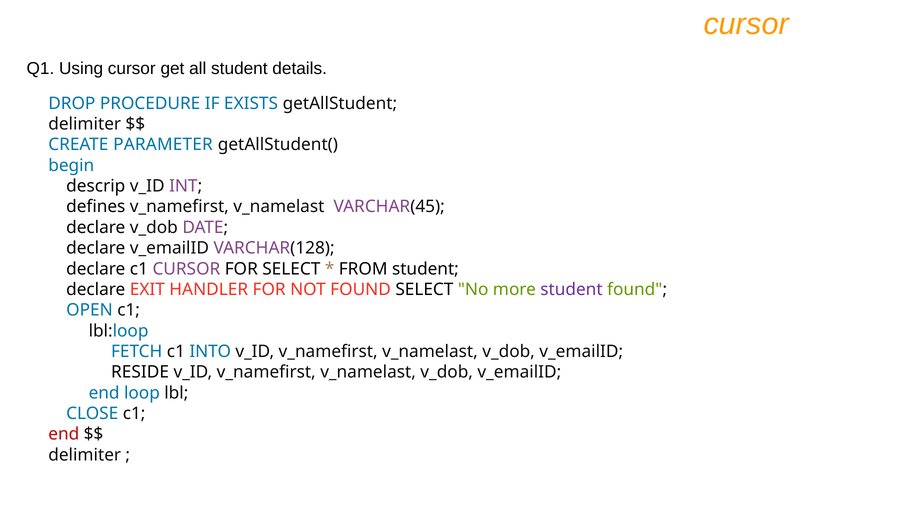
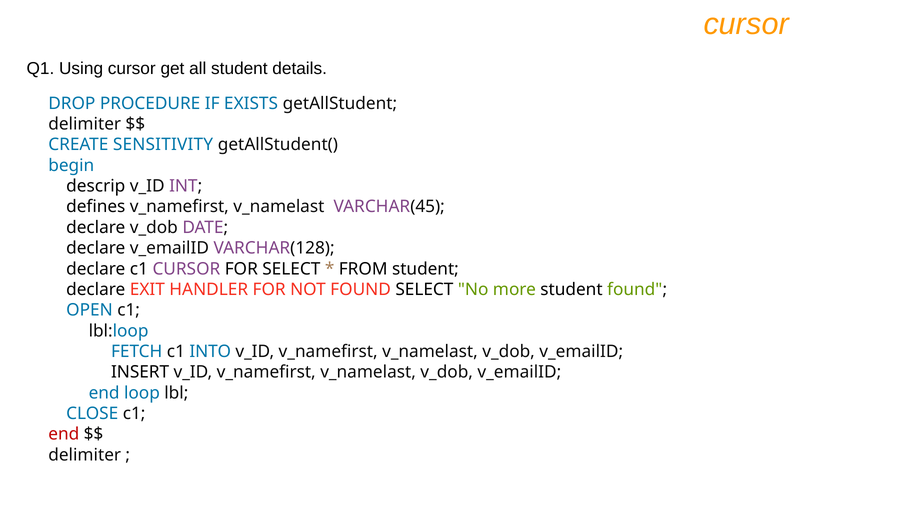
PARAMETER: PARAMETER -> SENSITIVITY
student at (571, 289) colour: purple -> black
RESIDE: RESIDE -> INSERT
